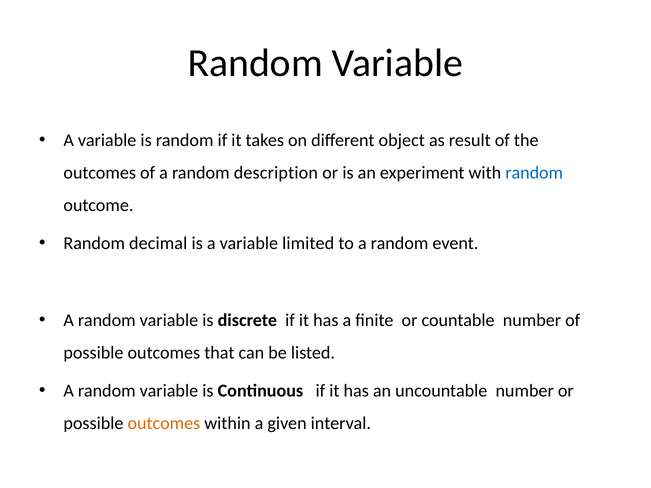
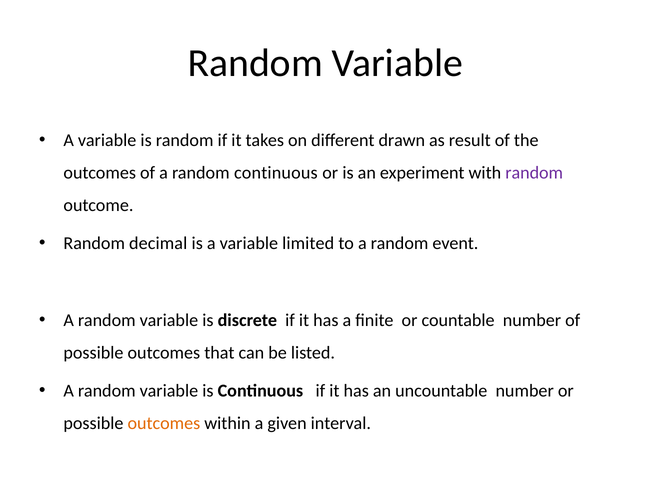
object: object -> drawn
random description: description -> continuous
random at (534, 173) colour: blue -> purple
